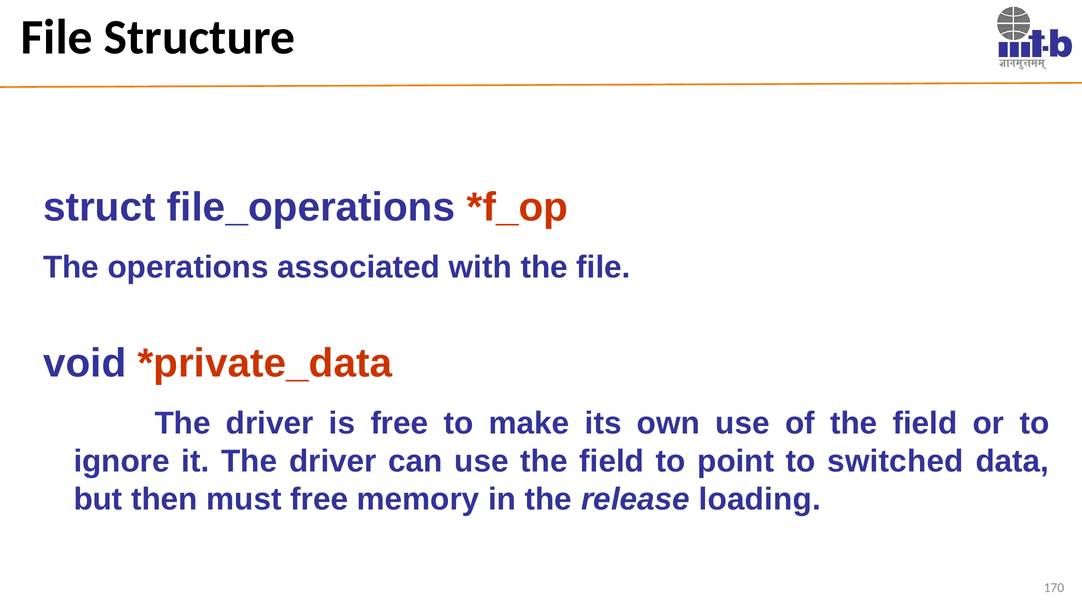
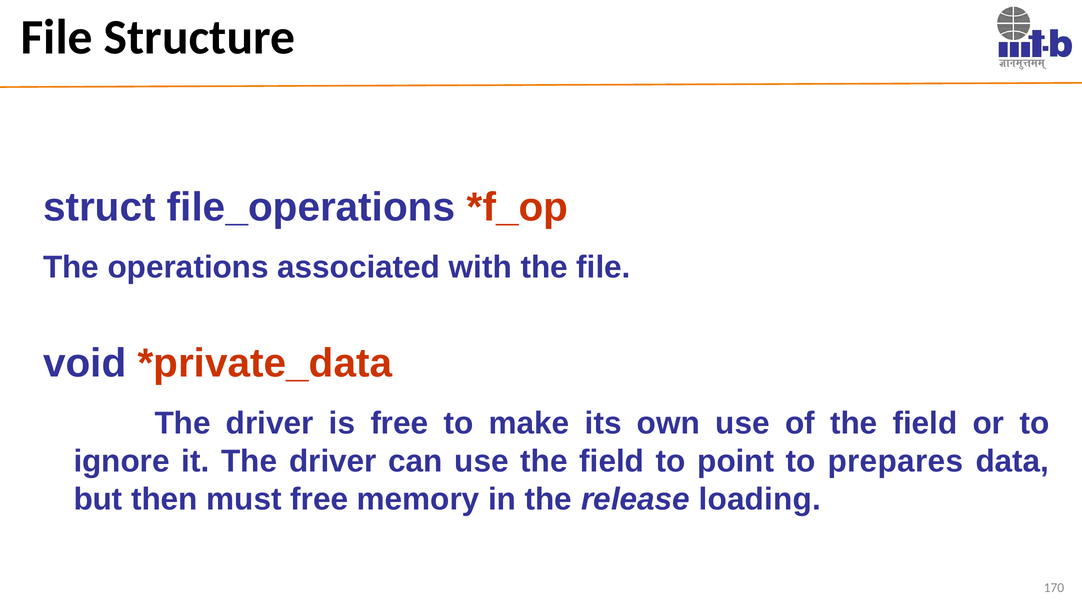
switched: switched -> prepares
